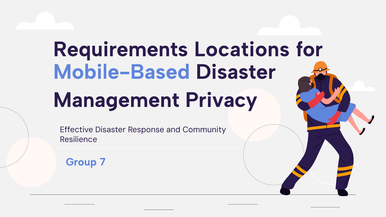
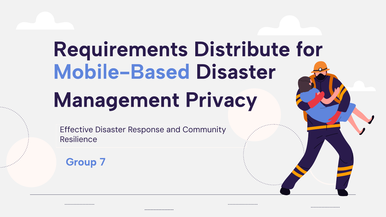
Locations: Locations -> Distribute
